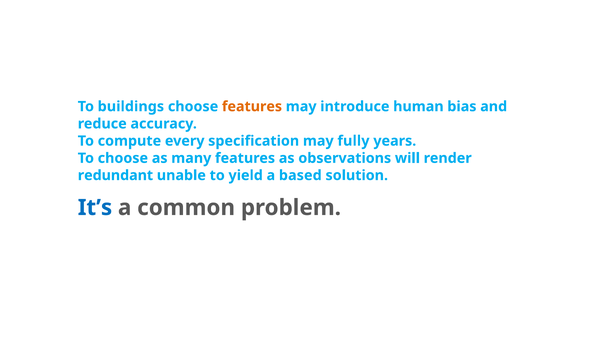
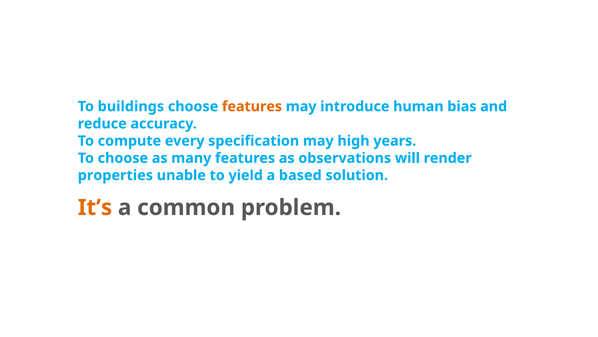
fully: fully -> high
redundant: redundant -> properties
It’s colour: blue -> orange
